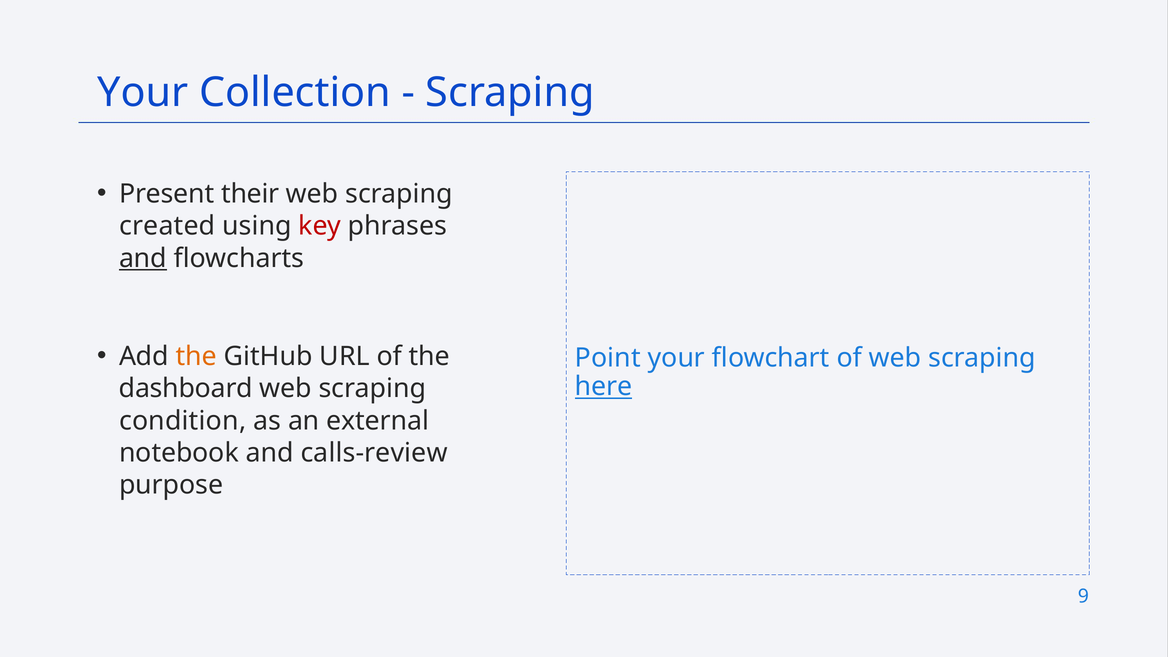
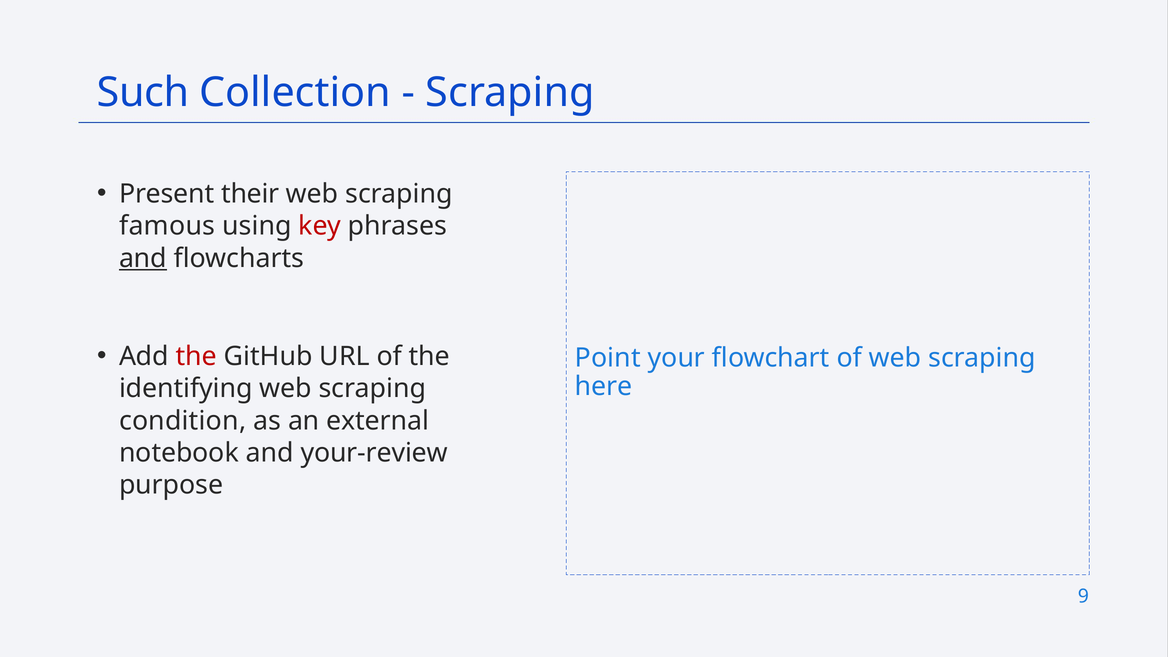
Your at (143, 93): Your -> Such
created: created -> famous
the at (196, 357) colour: orange -> red
here underline: present -> none
dashboard: dashboard -> identifying
calls-review: calls-review -> your-review
